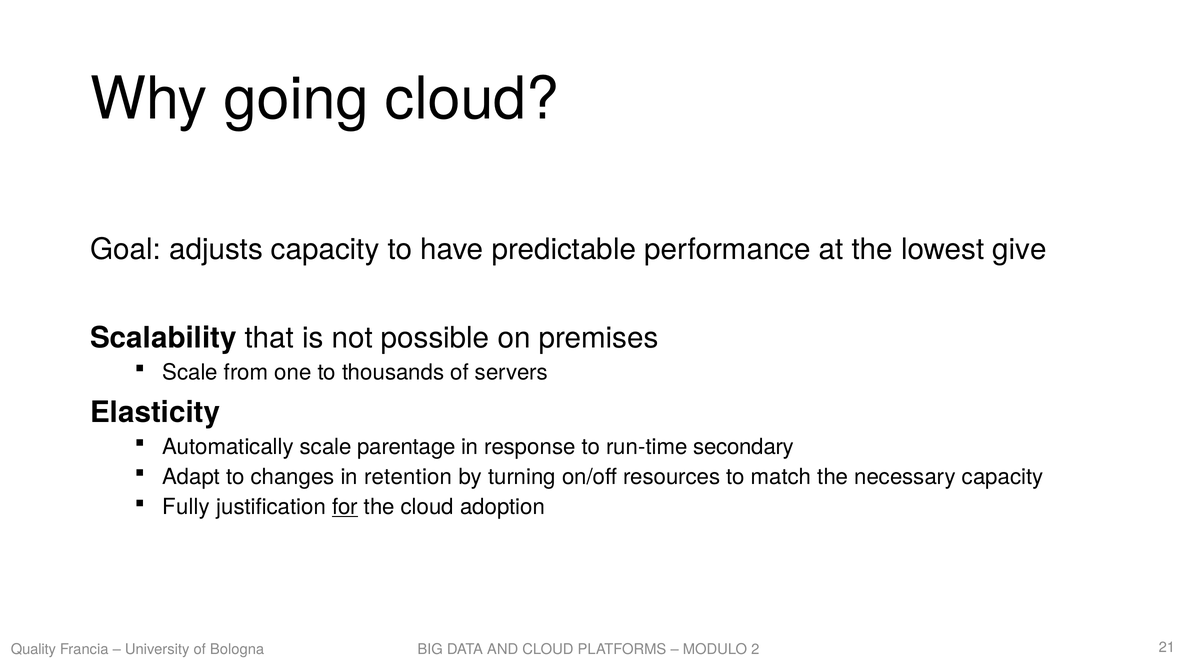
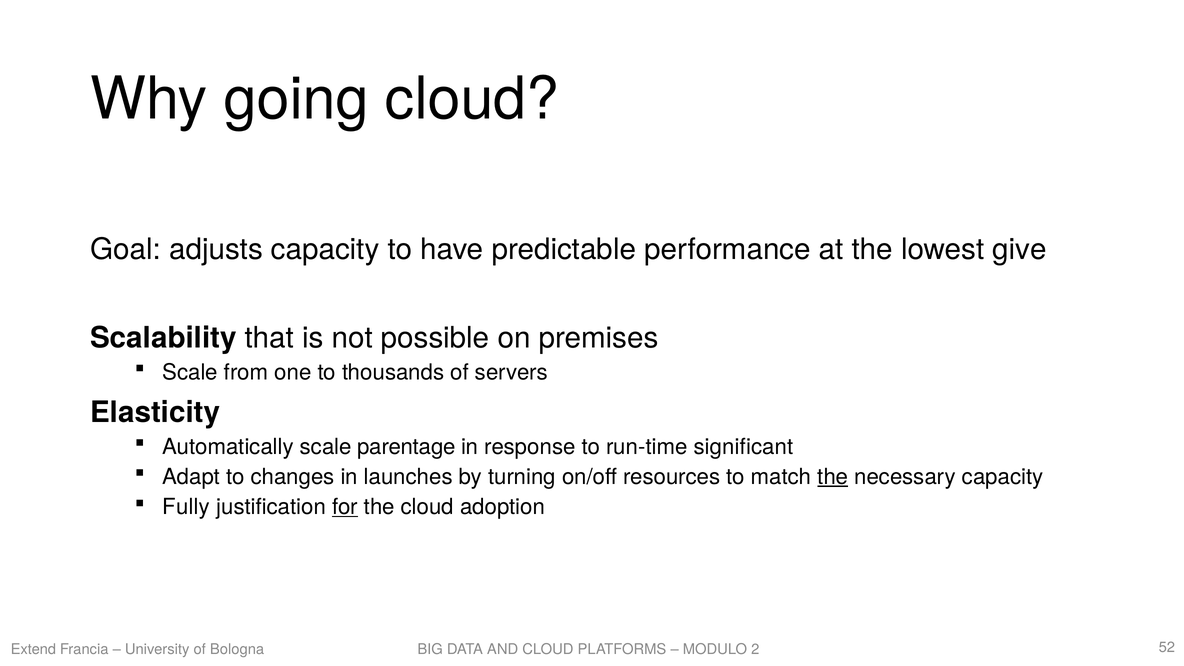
secondary: secondary -> significant
retention: retention -> launches
the at (833, 477) underline: none -> present
Quality: Quality -> Extend
21: 21 -> 52
